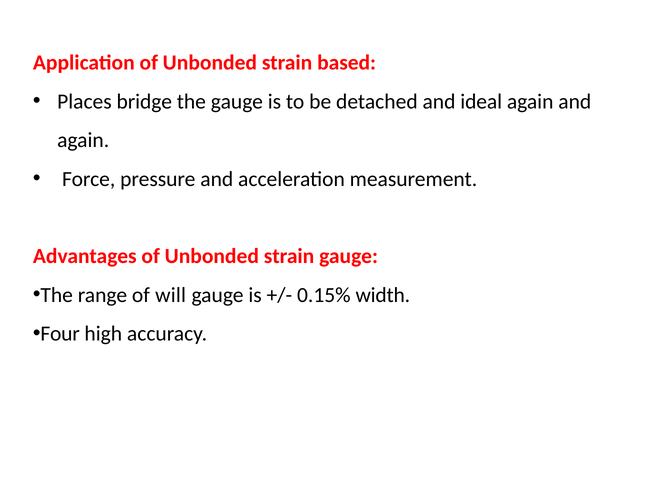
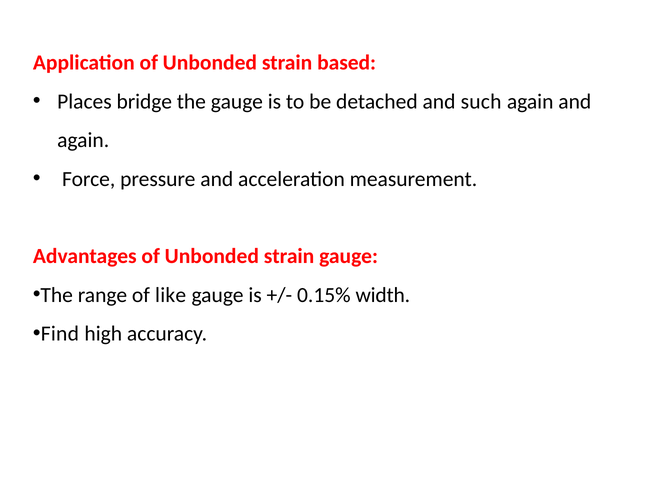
ideal: ideal -> such
will: will -> like
Four: Four -> Find
